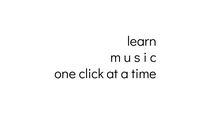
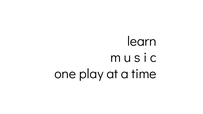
click: click -> play
